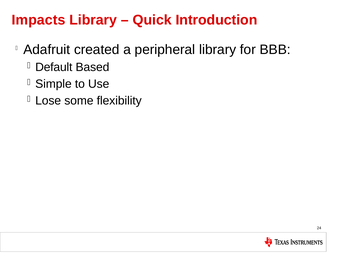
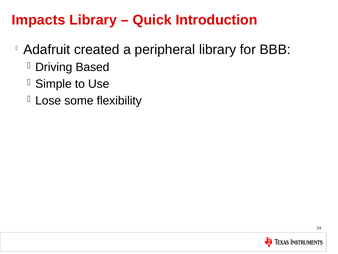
Default: Default -> Driving
